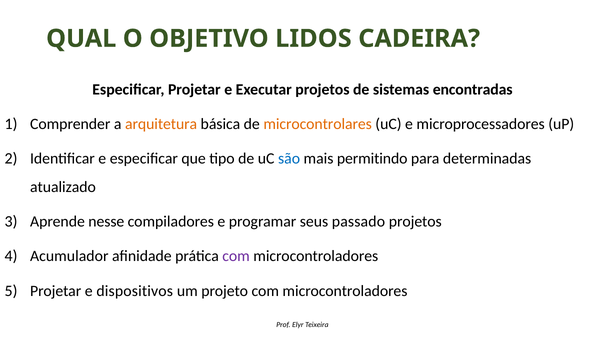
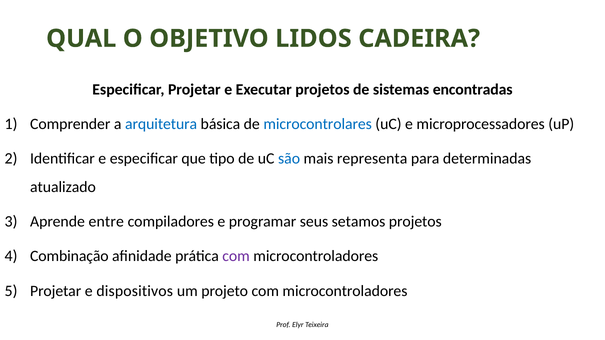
arquitetura colour: orange -> blue
microcontrolares colour: orange -> blue
permitindo: permitindo -> representa
nesse: nesse -> entre
passado: passado -> setamos
Acumulador: Acumulador -> Combinação
